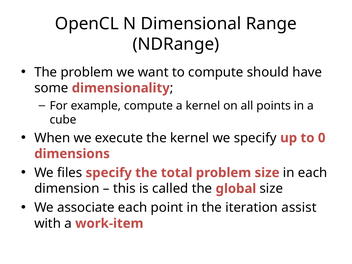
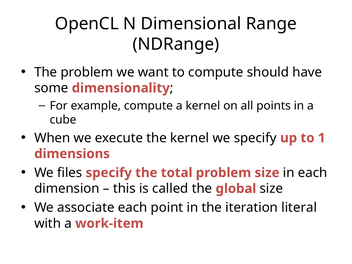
0: 0 -> 1
assist: assist -> literal
